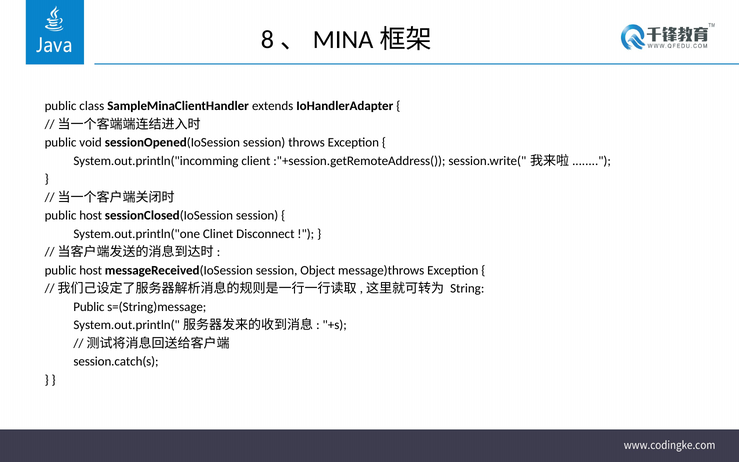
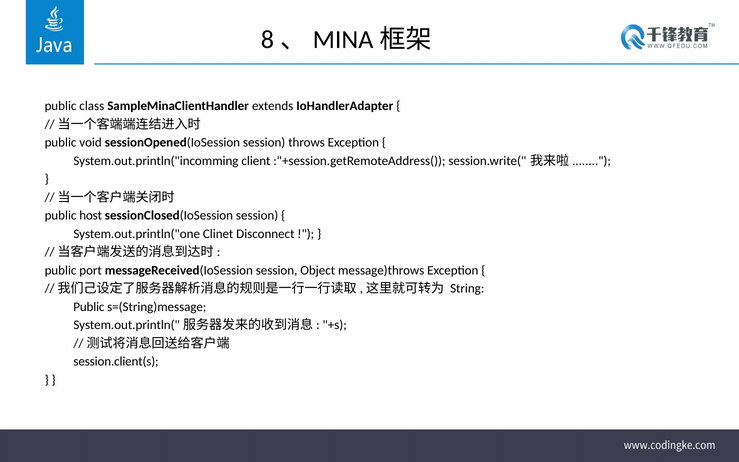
host at (91, 270): host -> port
session.catch(s: session.catch(s -> session.client(s
